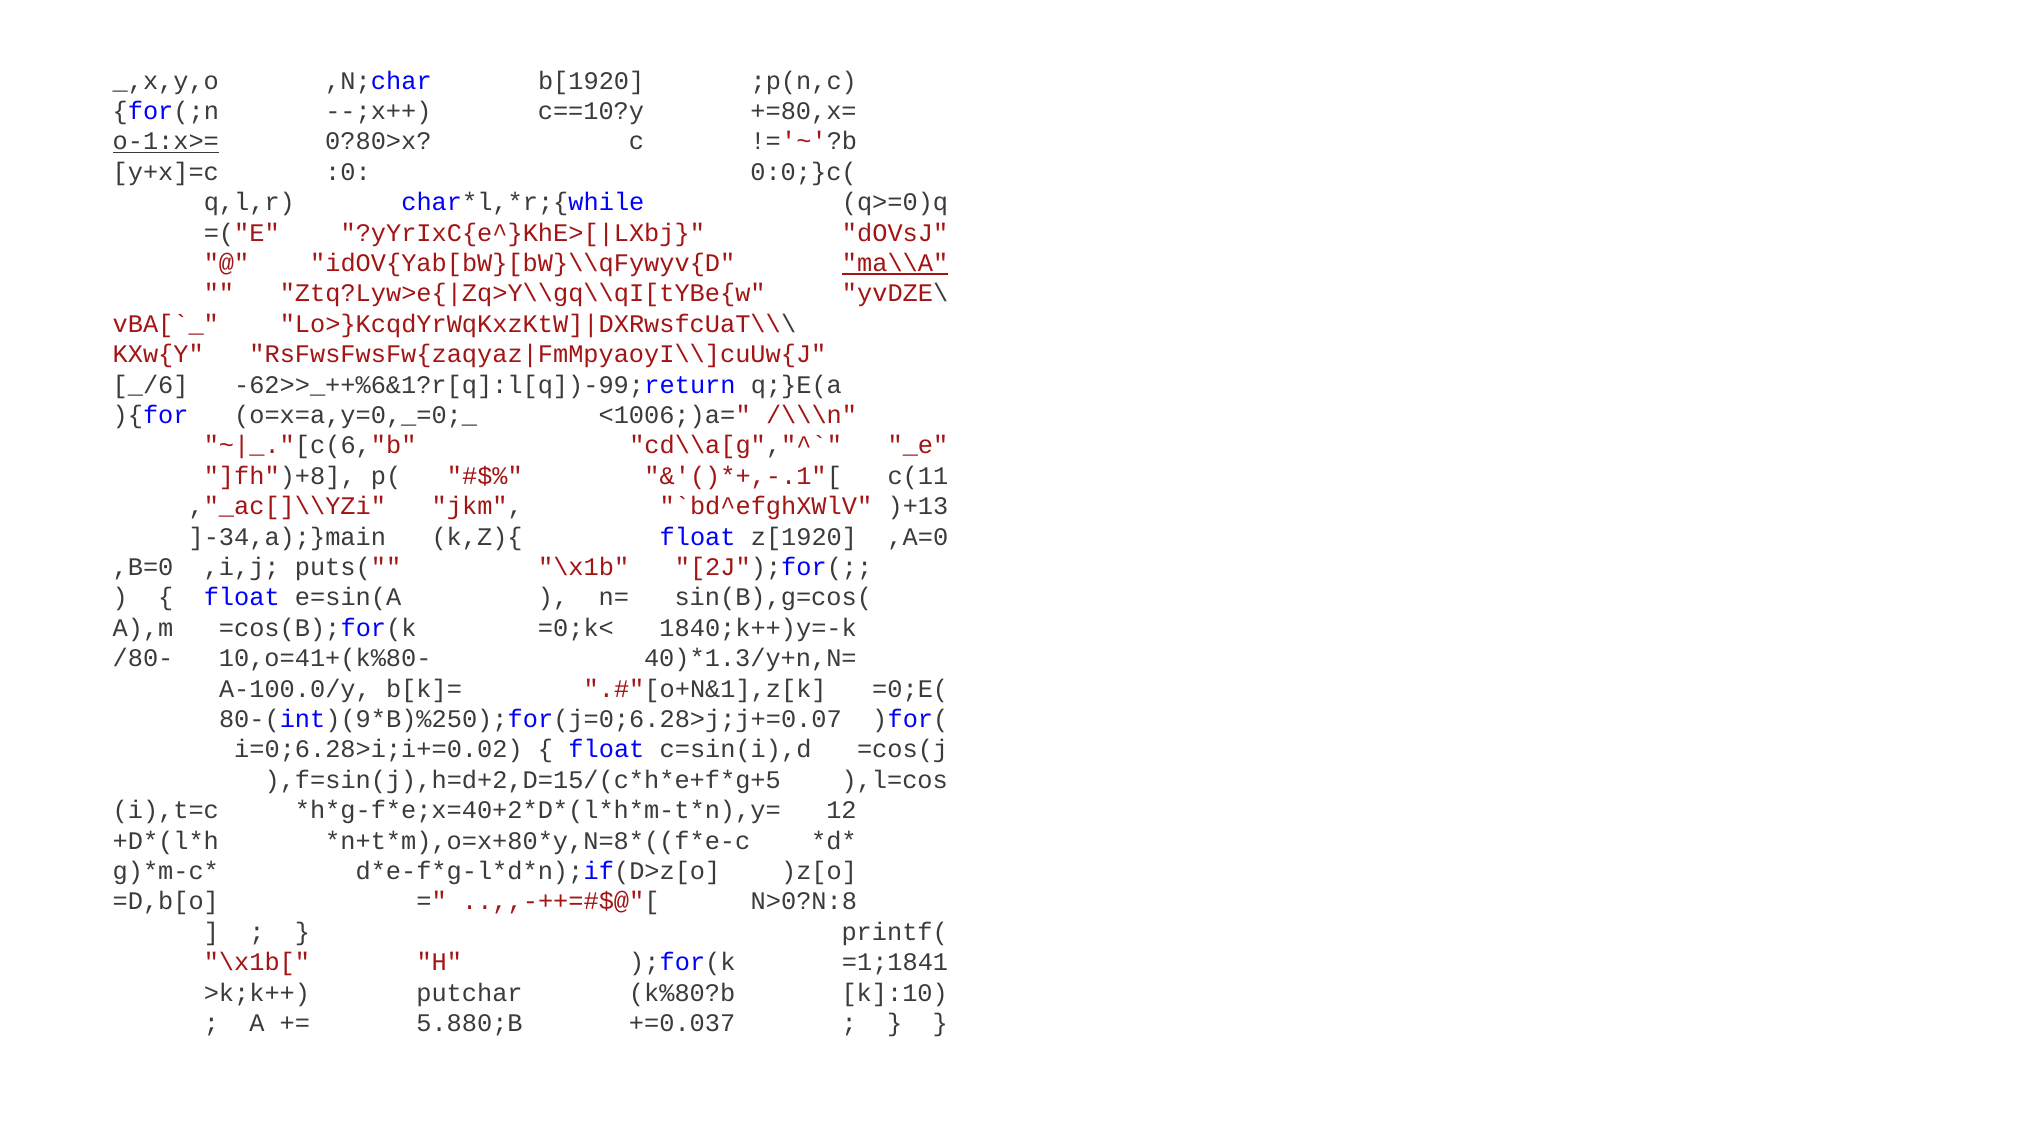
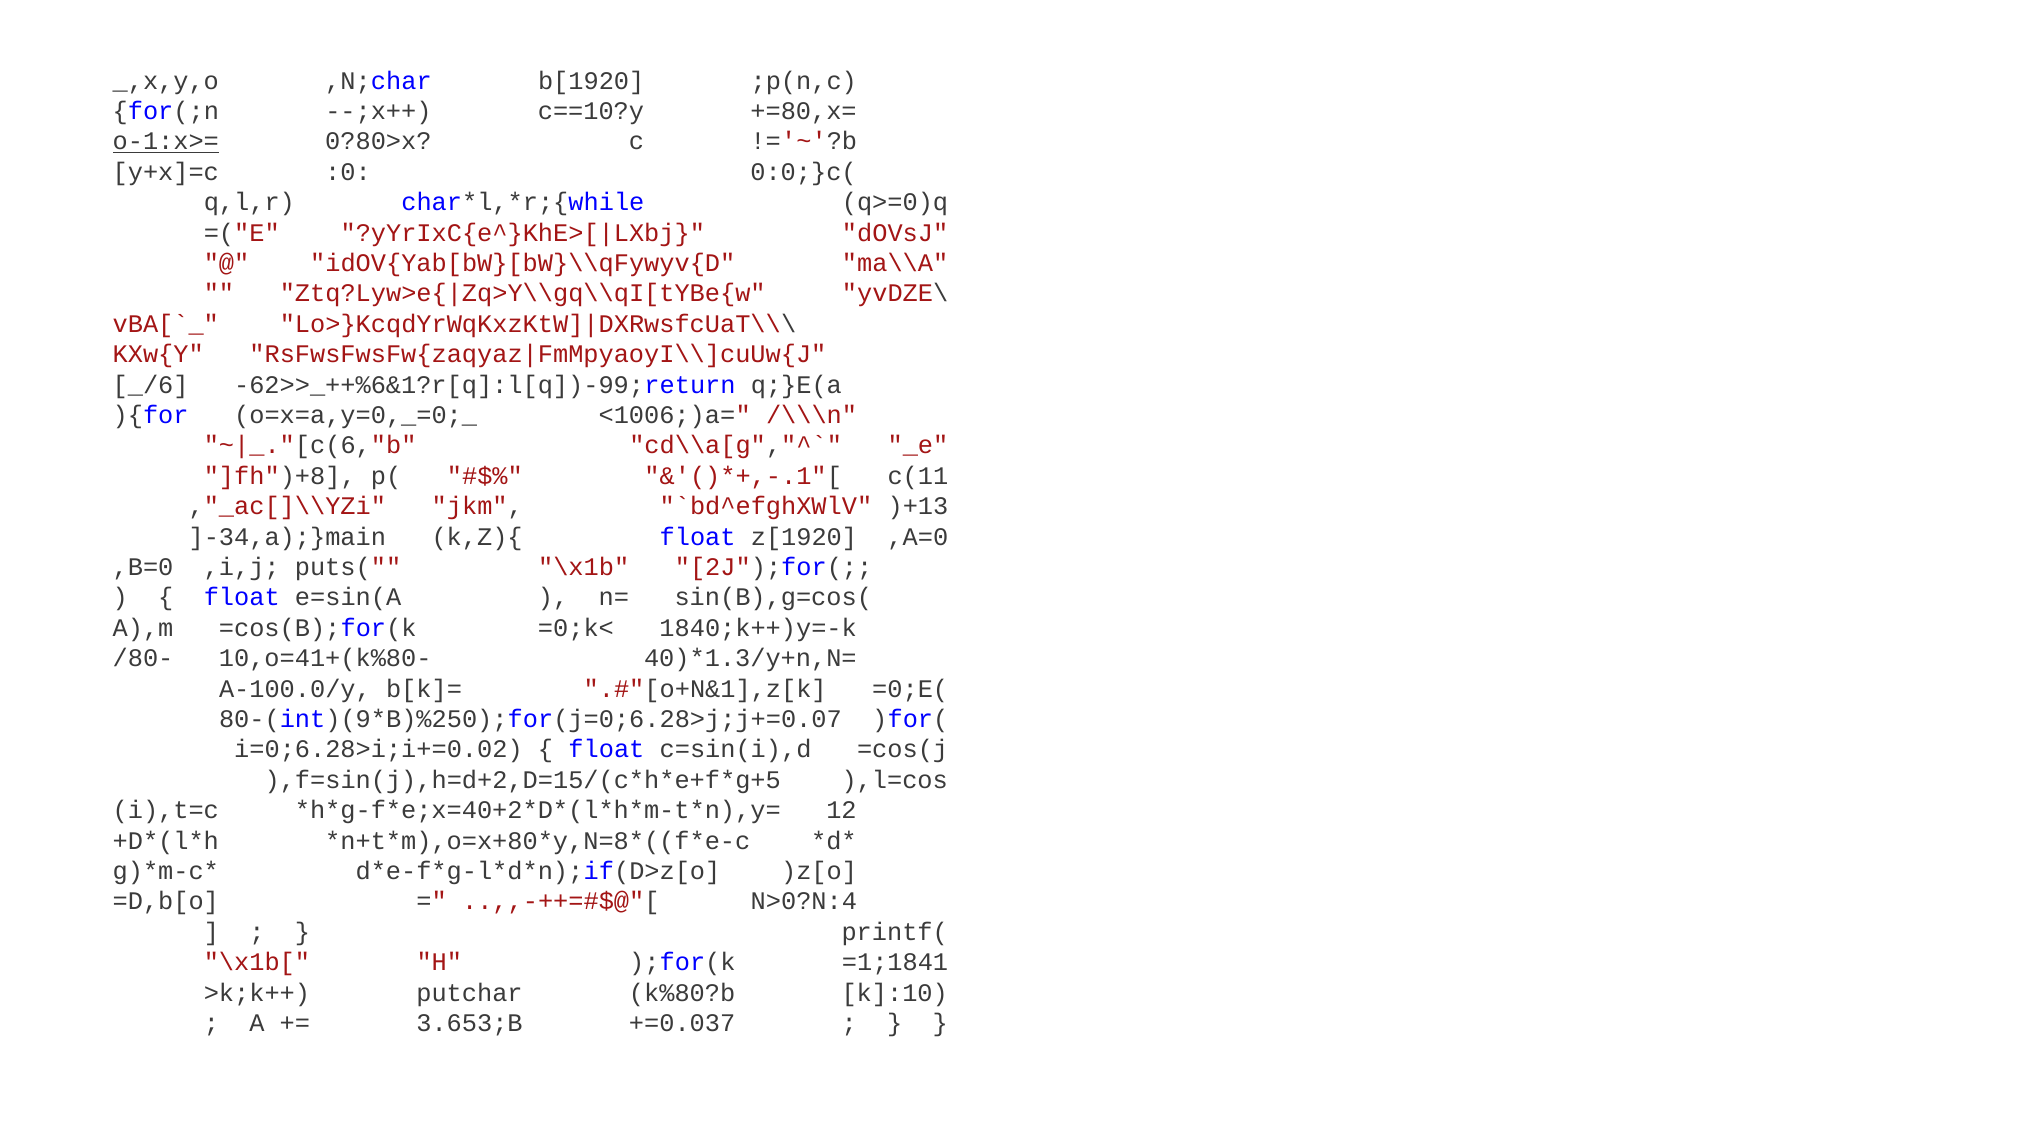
ma\\A underline: present -> none
N>0?N:8: N>0?N:8 -> N>0?N:4
5.880;B: 5.880;B -> 3.653;B
